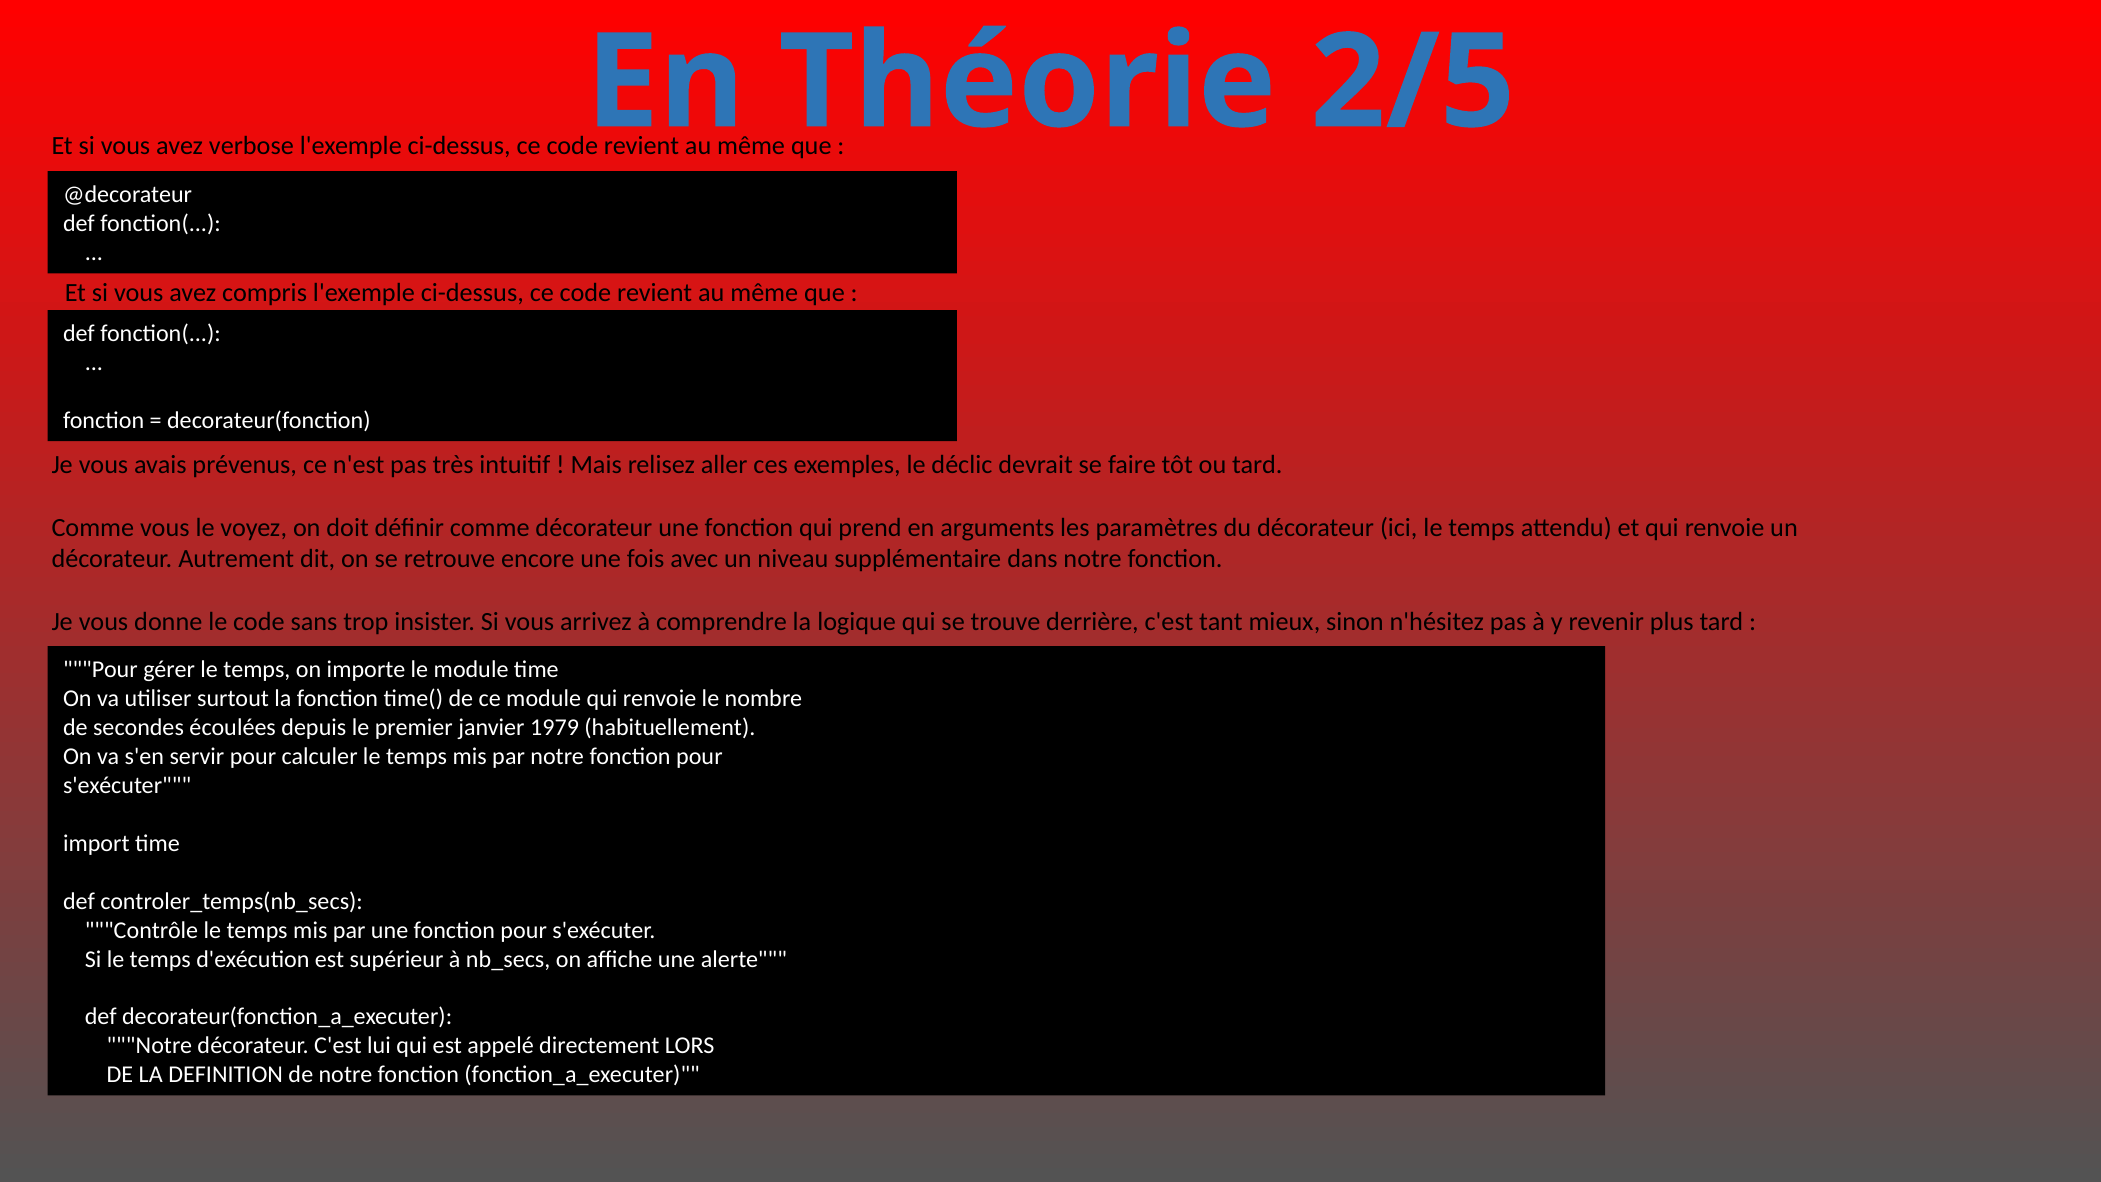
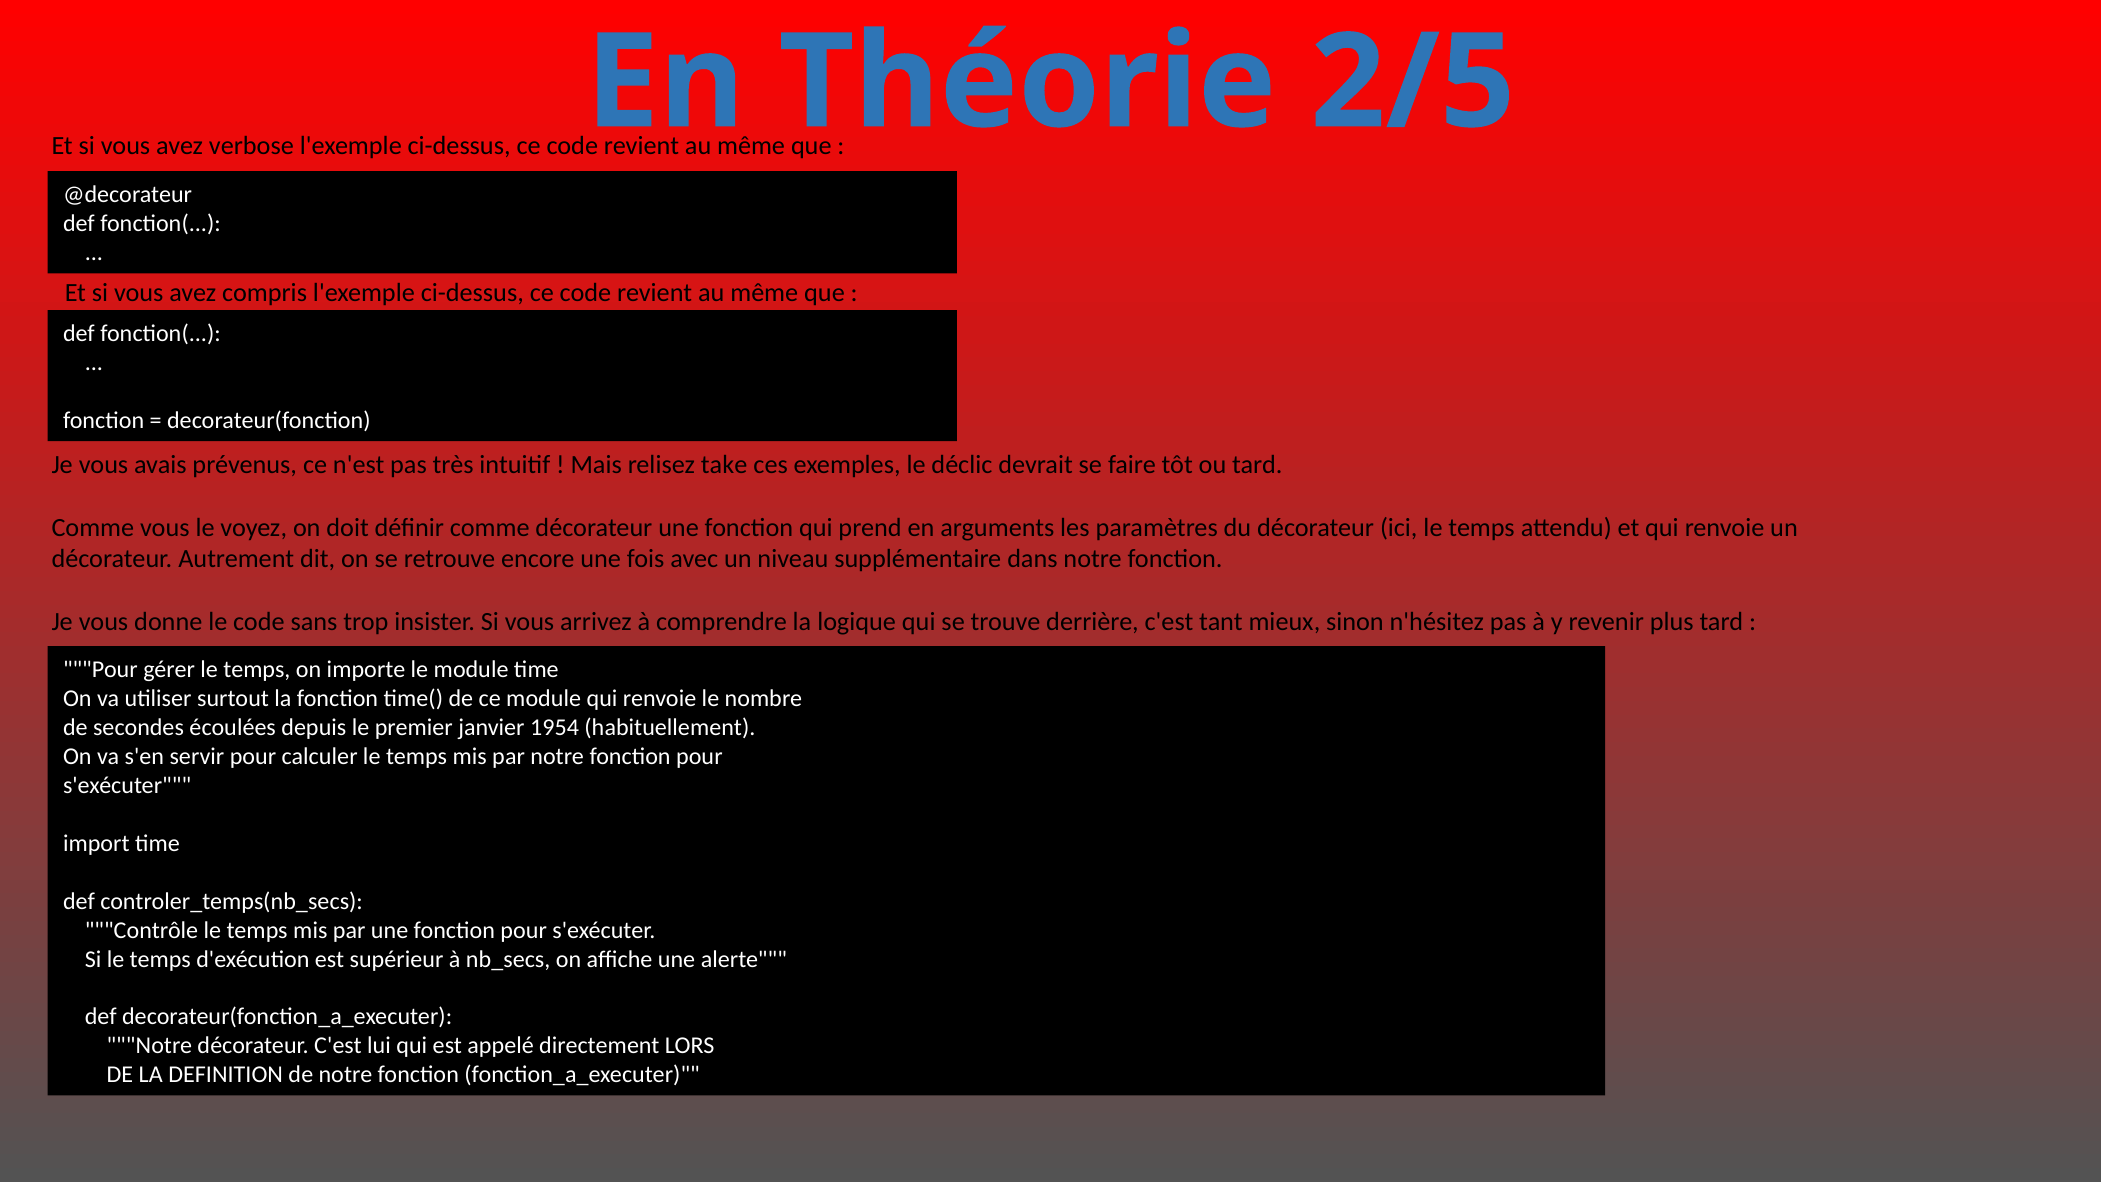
aller: aller -> take
1979: 1979 -> 1954
